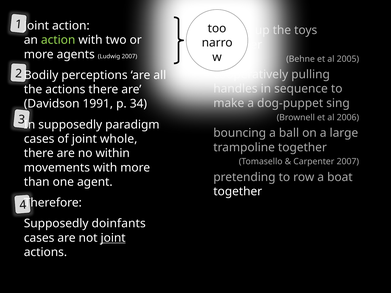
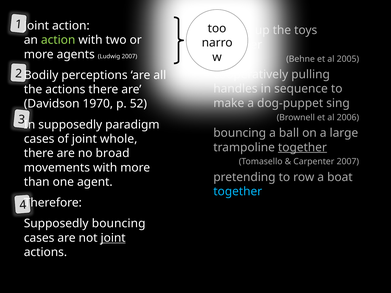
1991: 1991 -> 1970
34: 34 -> 52
together at (302, 147) underline: none -> present
within: within -> broad
together at (238, 192) colour: white -> light blue
Supposedly doinfants: doinfants -> bouncing
